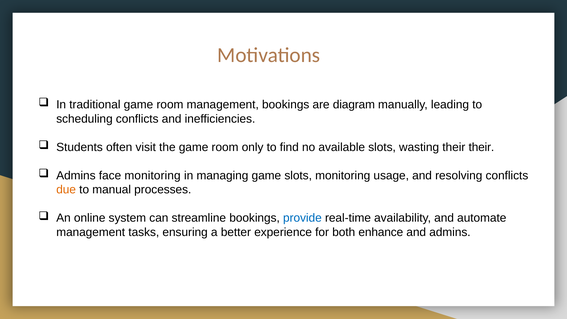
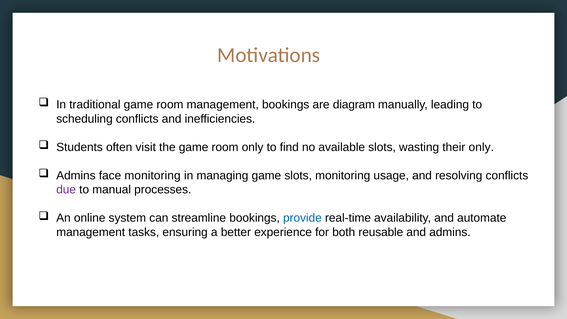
their their: their -> only
due colour: orange -> purple
enhance: enhance -> reusable
